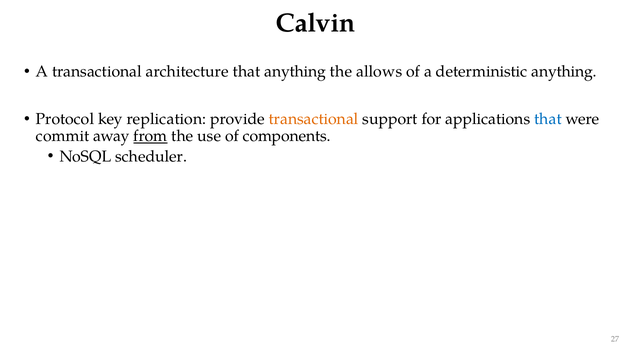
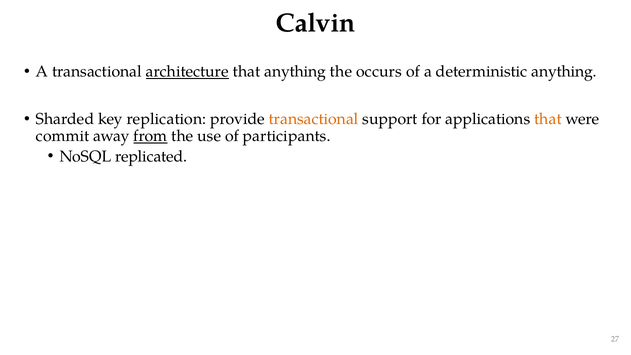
architecture underline: none -> present
allows: allows -> occurs
Protocol: Protocol -> Sharded
that at (548, 119) colour: blue -> orange
components: components -> participants
scheduler: scheduler -> replicated
